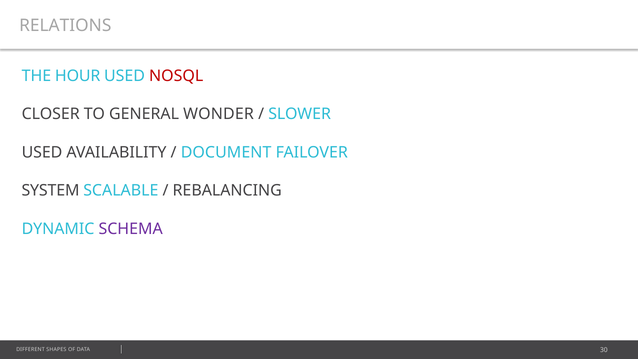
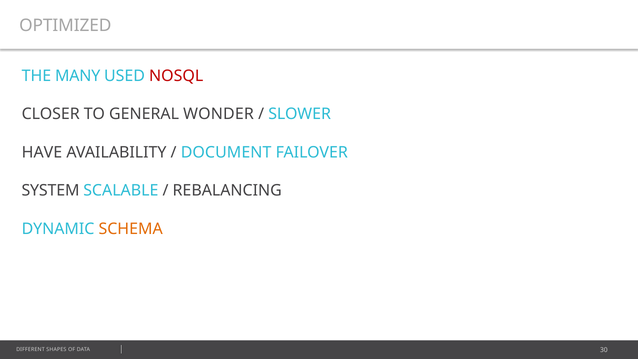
RELATIONS: RELATIONS -> OPTIMIZED
HOUR: HOUR -> MANY
USED at (42, 152): USED -> HAVE
SCHEMA colour: purple -> orange
